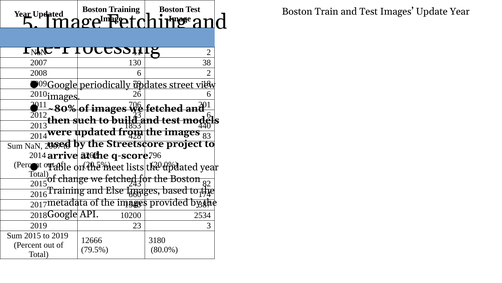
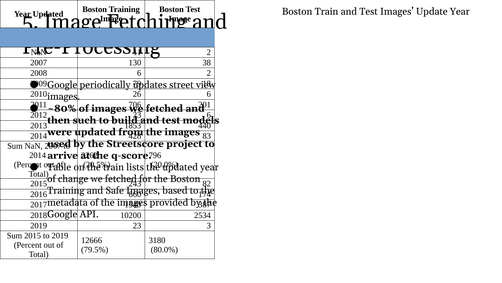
meet at (114, 167): meet -> train
Else: Else -> Safe
